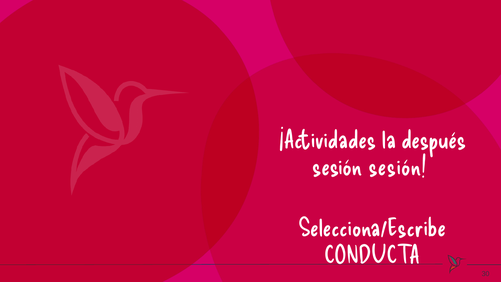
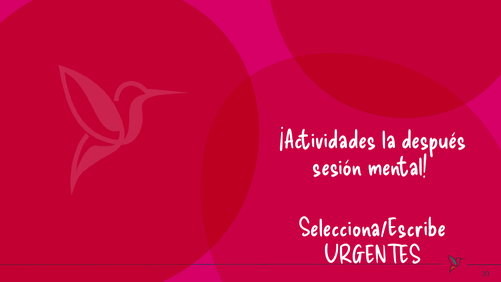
sesión sesión: sesión -> mental
CONDUCTA: CONDUCTA -> URGENTES
